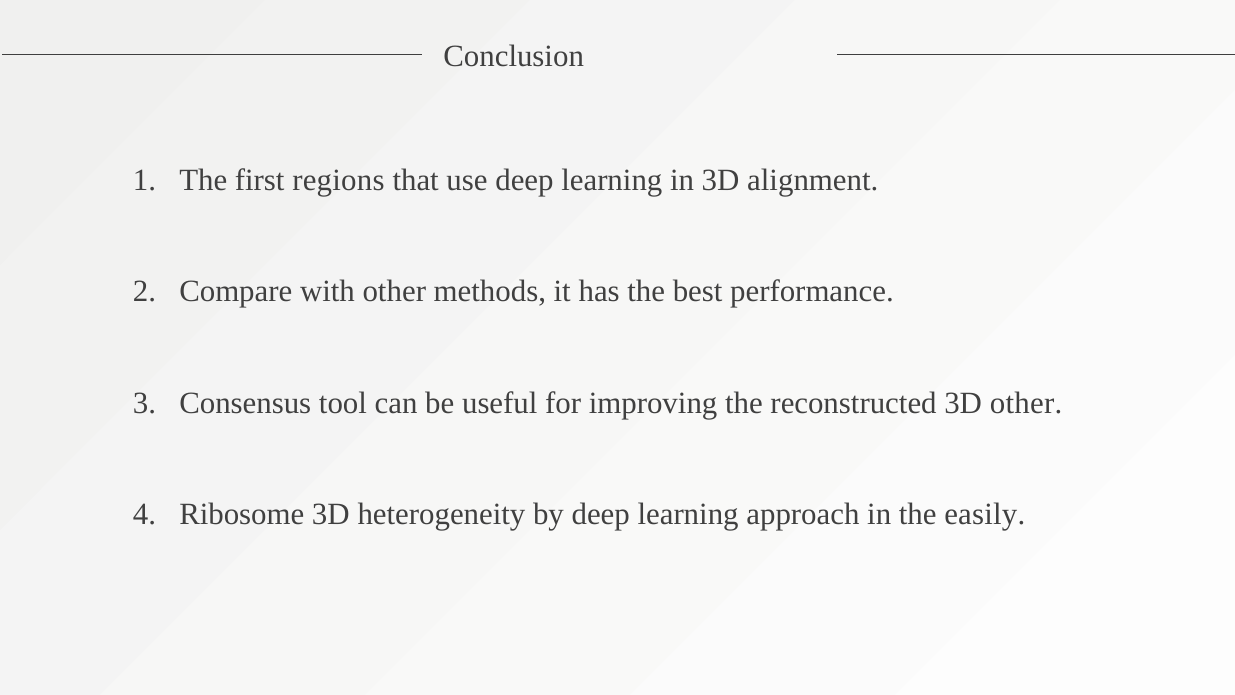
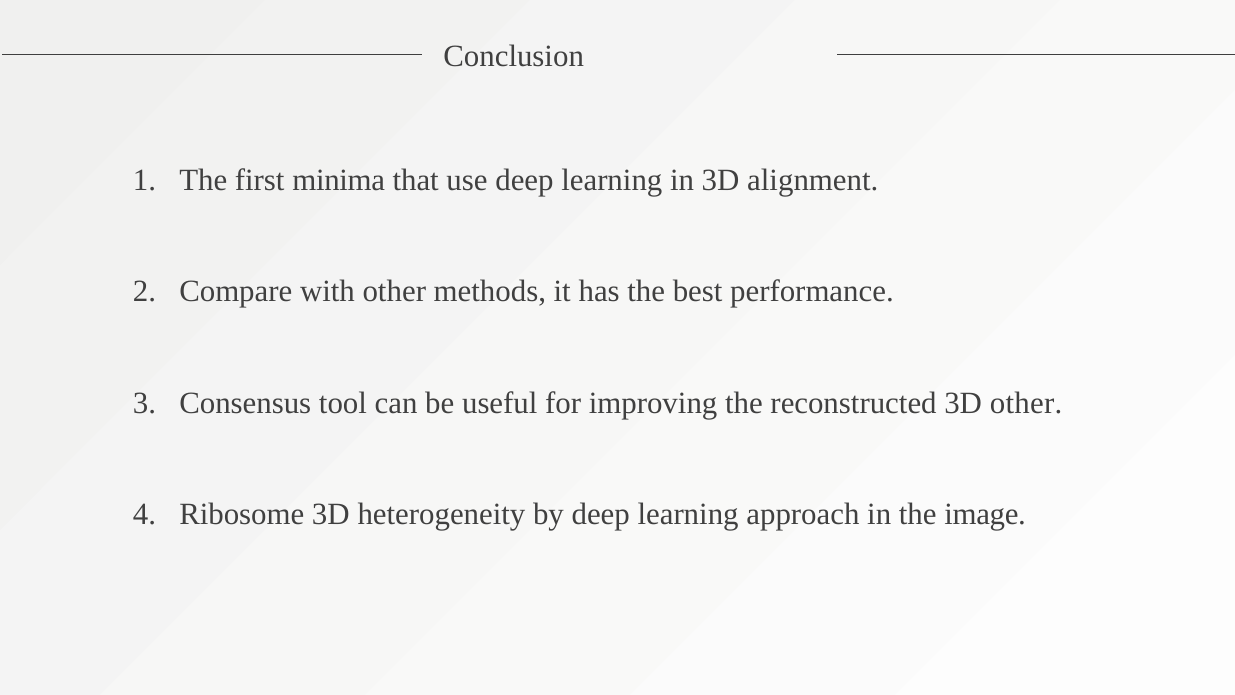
regions: regions -> minima
easily: easily -> image
